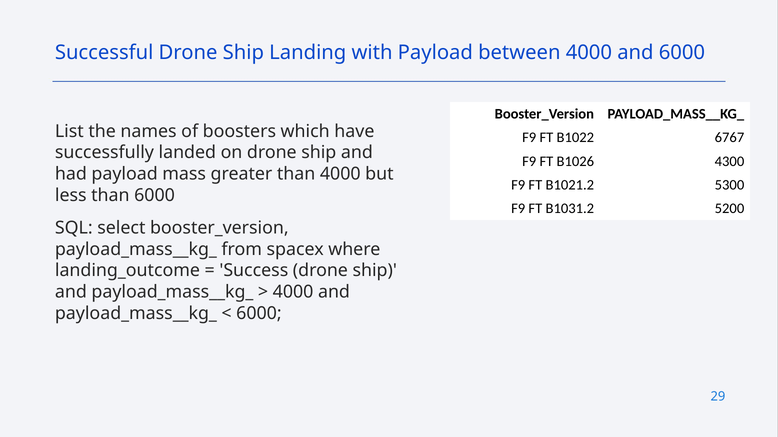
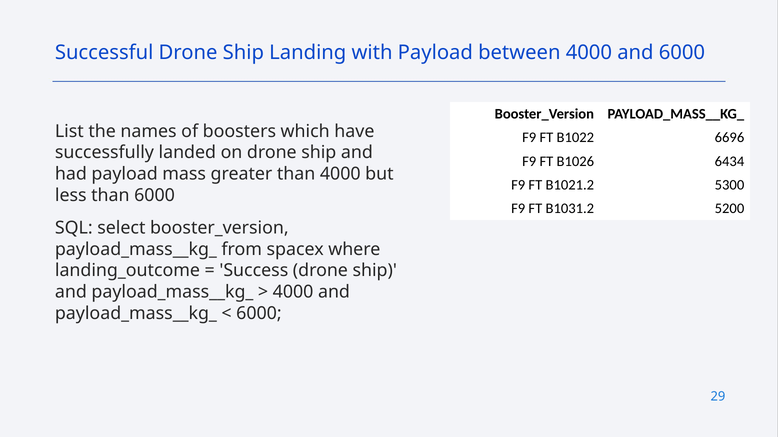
6767: 6767 -> 6696
4300: 4300 -> 6434
